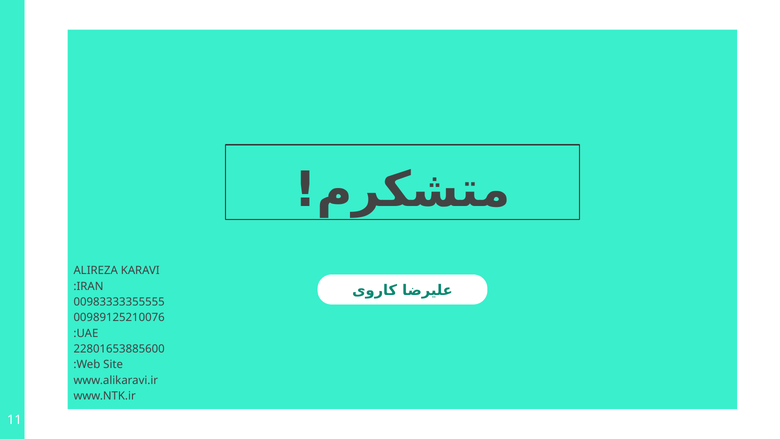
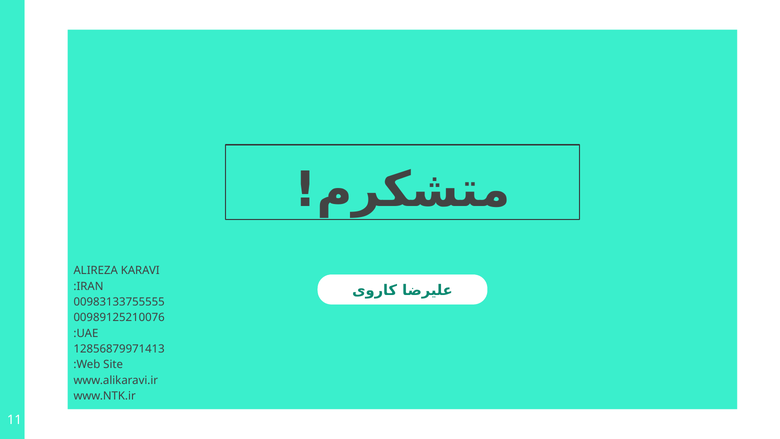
00983333355555: 00983333355555 -> 00983133755555
22801653885600: 22801653885600 -> 12856879971413
